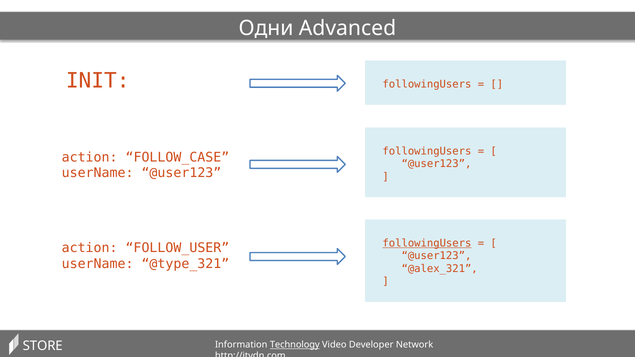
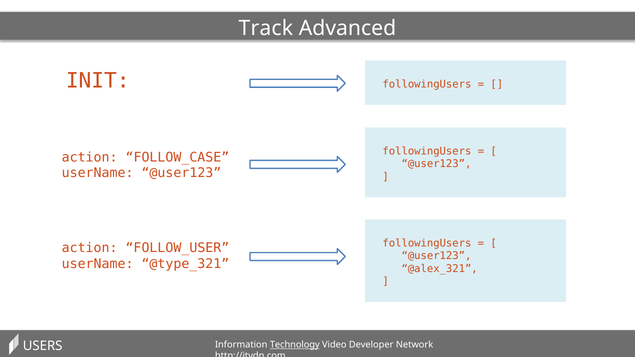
Одни: Одни -> Track
followingUsers at (427, 243) underline: present -> none
STORE: STORE -> USERS
